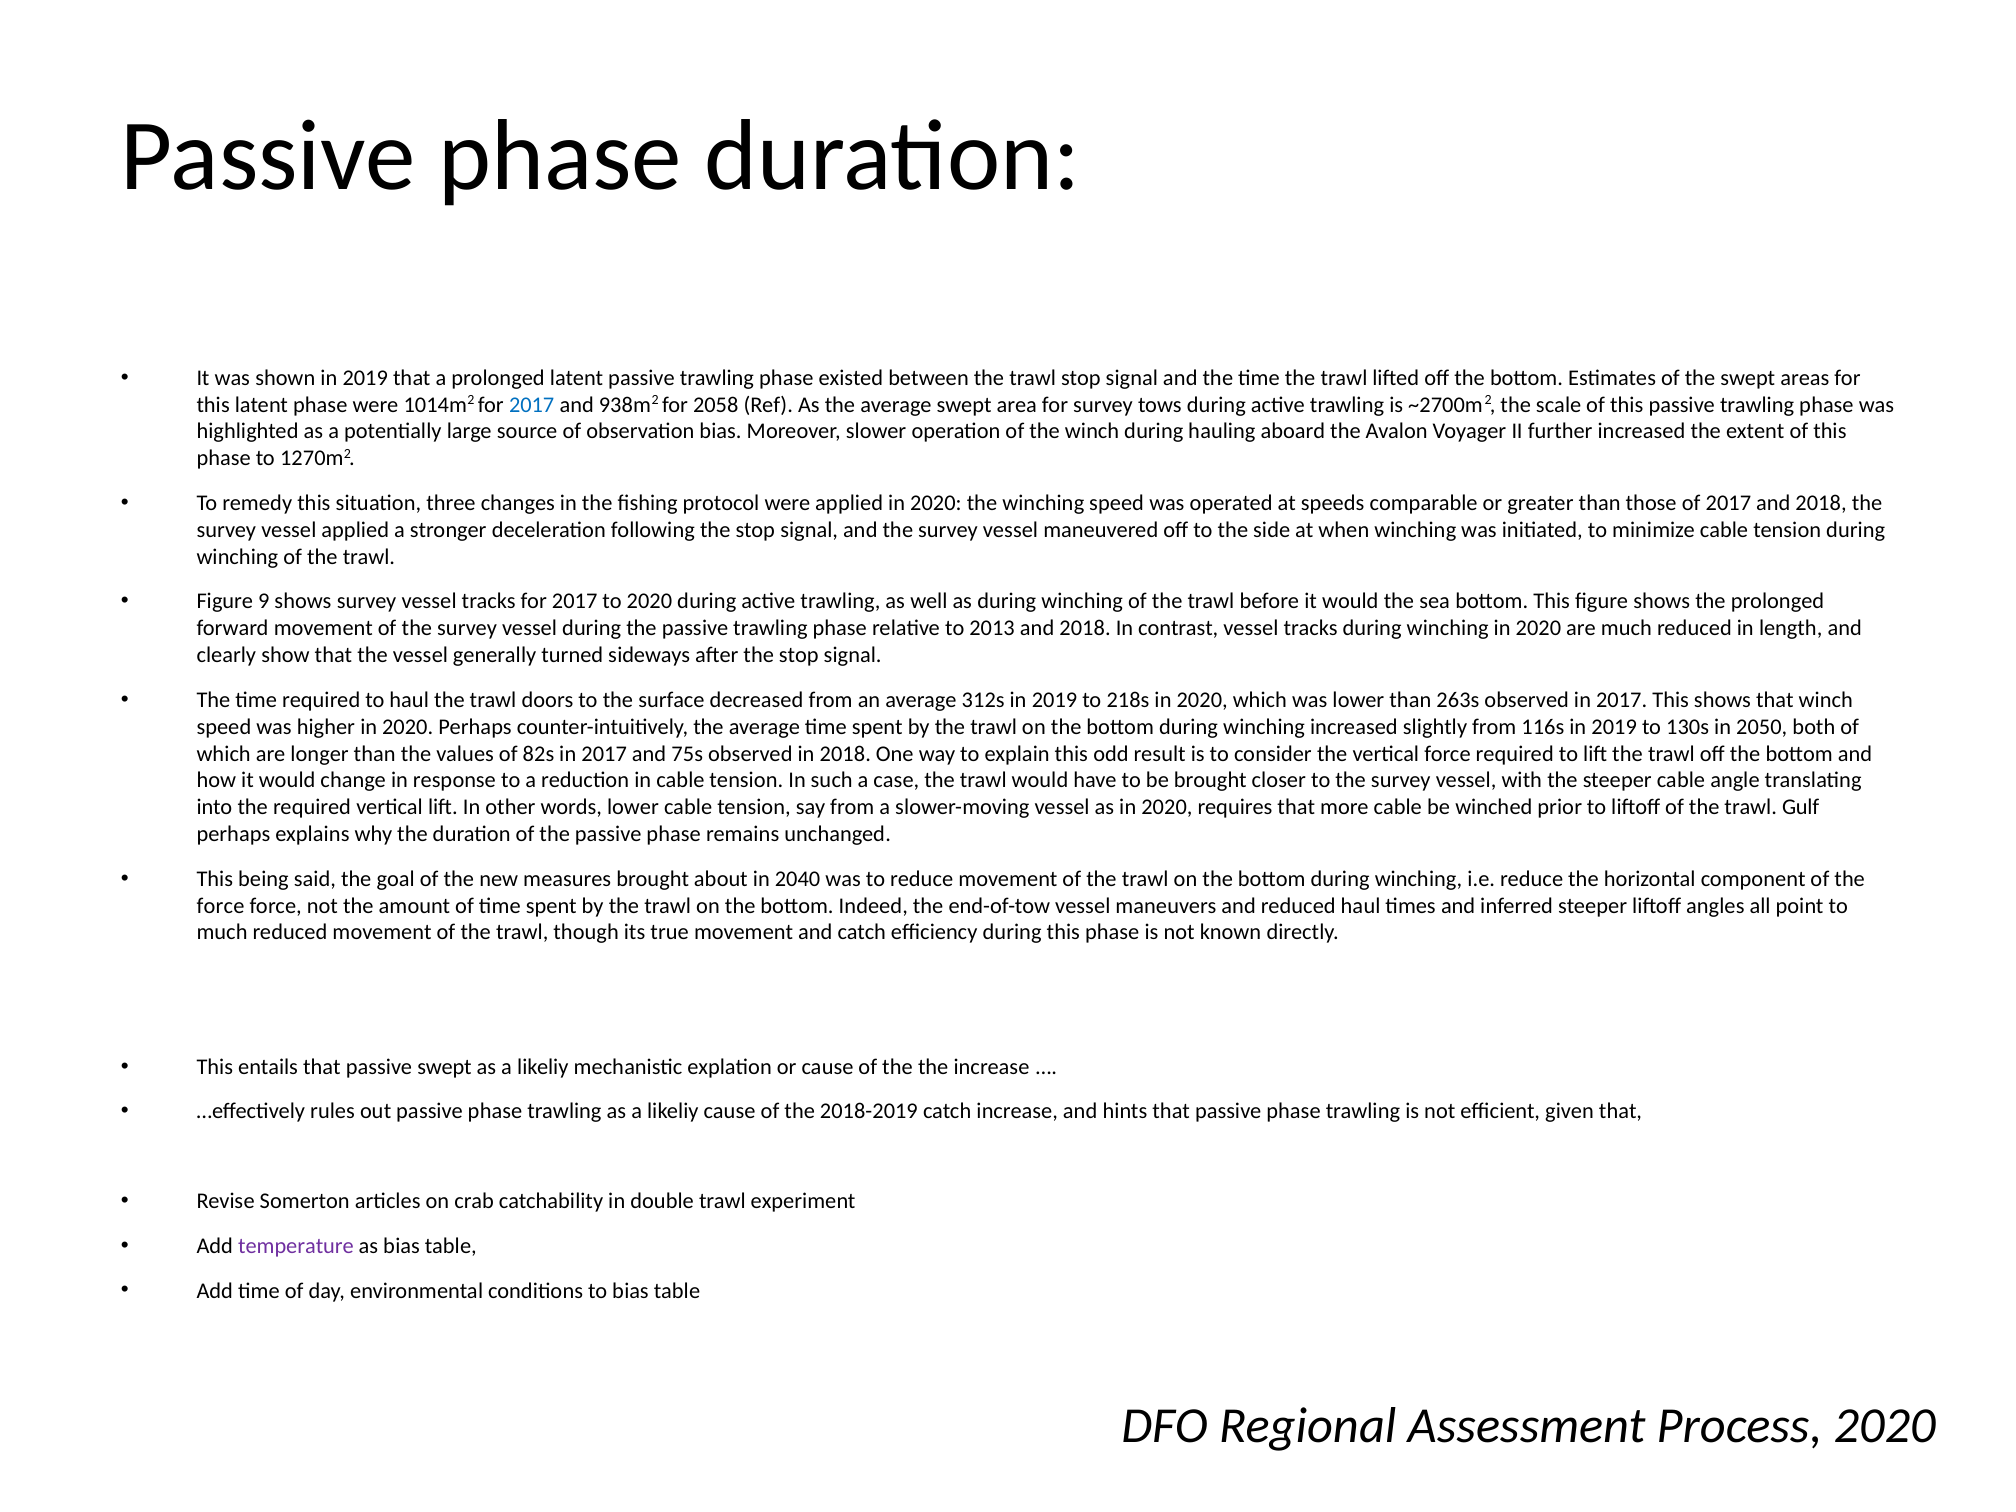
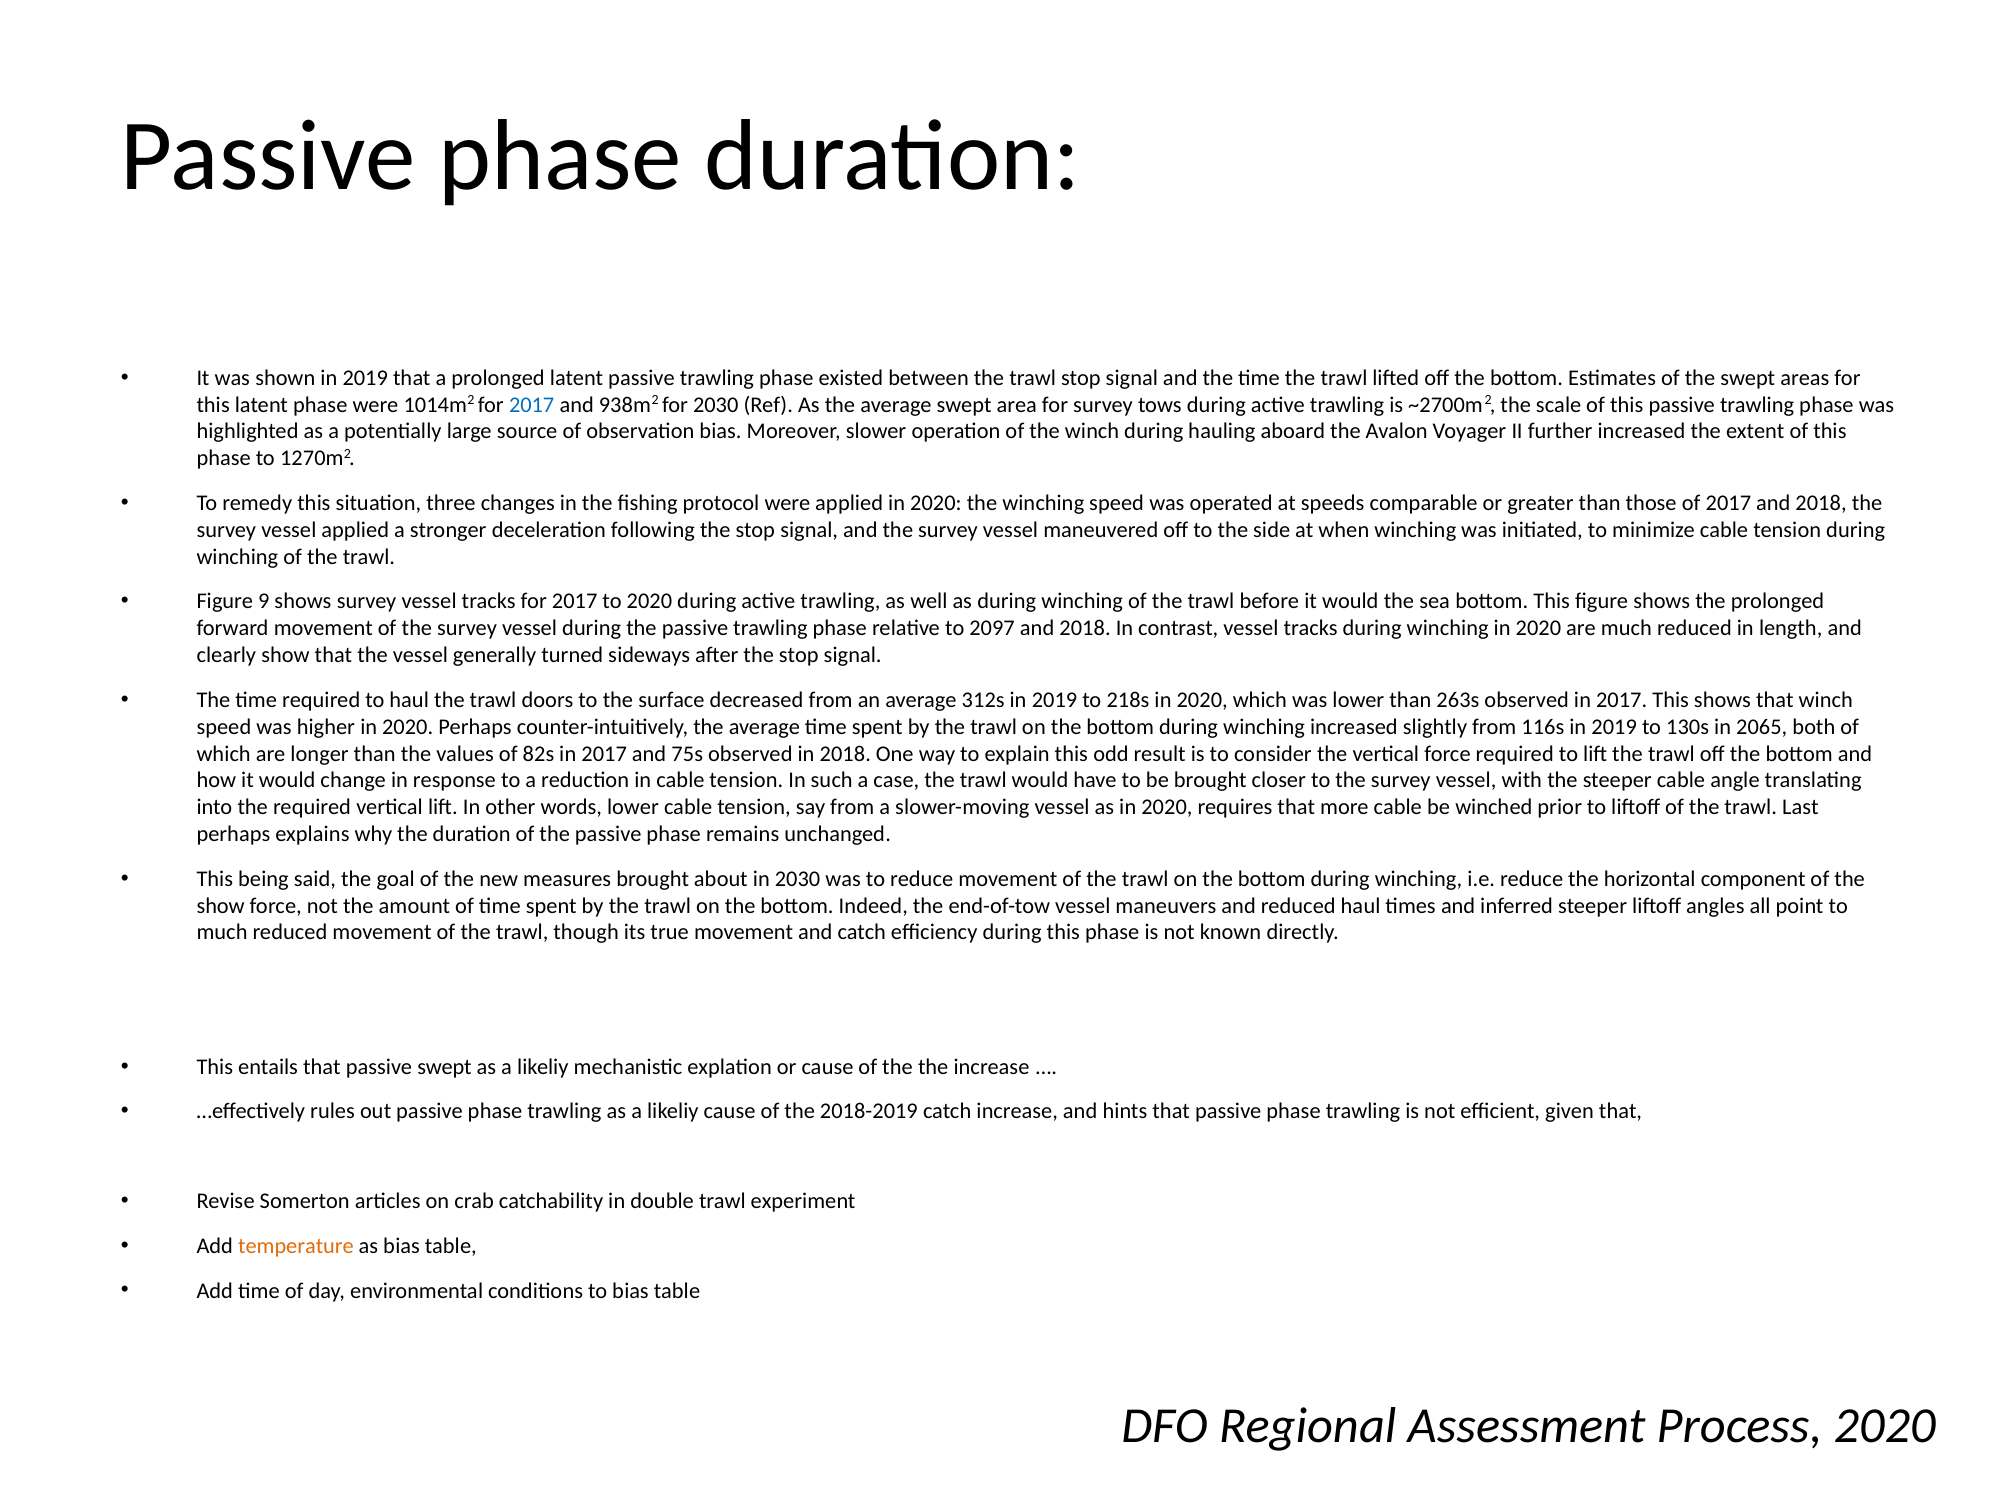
for 2058: 2058 -> 2030
2013: 2013 -> 2097
2050: 2050 -> 2065
Gulf: Gulf -> Last
in 2040: 2040 -> 2030
force at (221, 906): force -> show
temperature colour: purple -> orange
